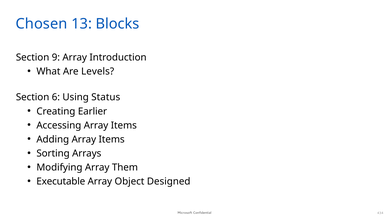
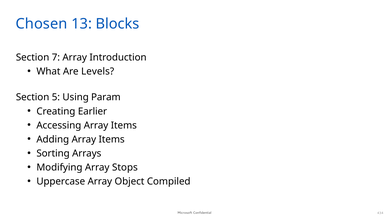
9: 9 -> 7
6: 6 -> 5
Status: Status -> Param
Them: Them -> Stops
Executable: Executable -> Uppercase
Designed: Designed -> Compiled
